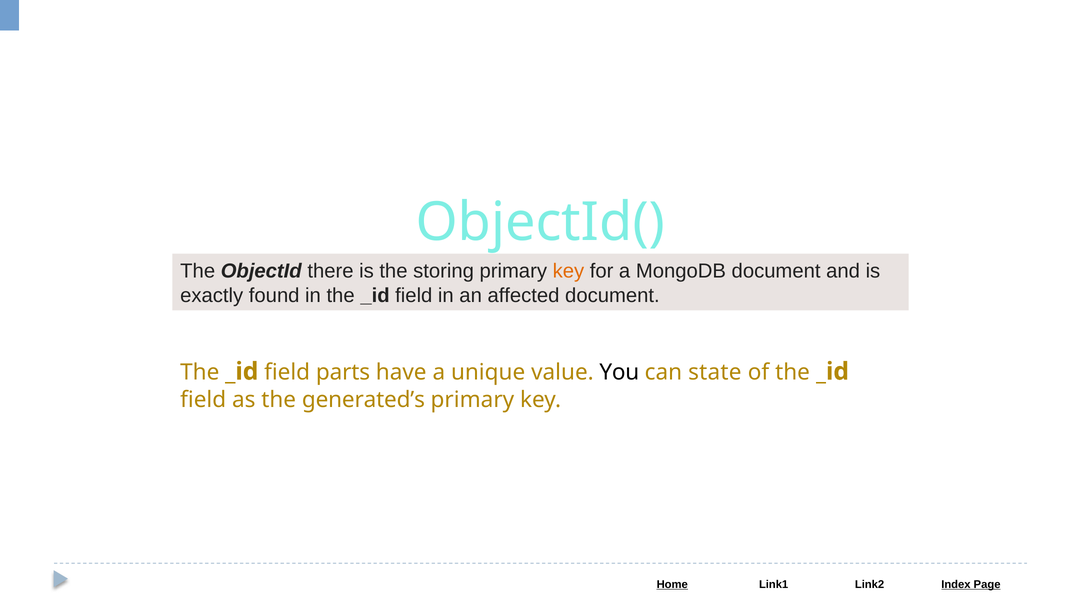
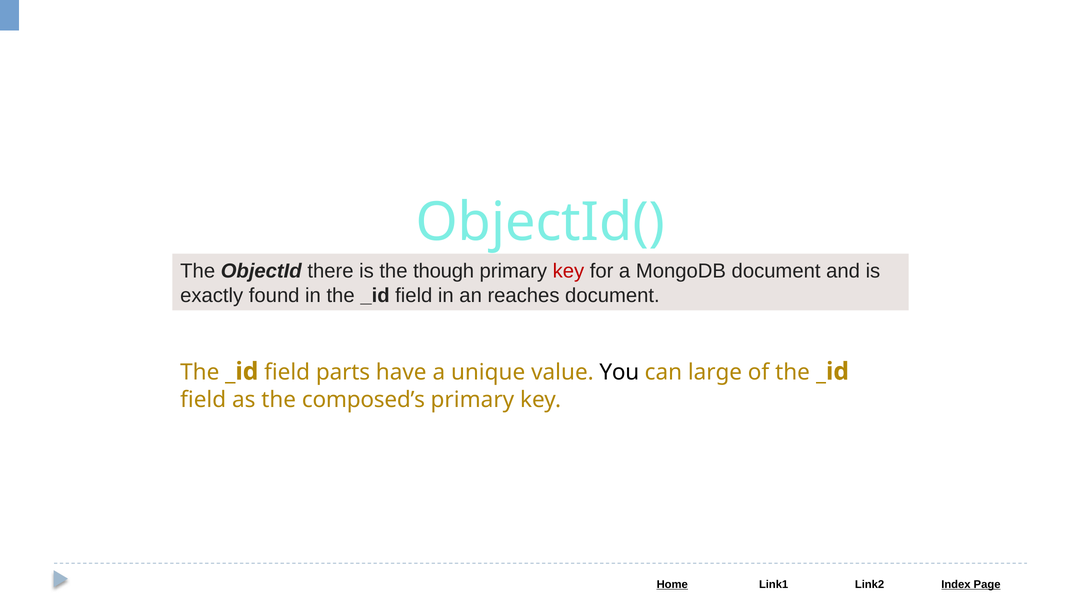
storing: storing -> though
key at (568, 271) colour: orange -> red
affected: affected -> reaches
state: state -> large
generated’s: generated’s -> composed’s
